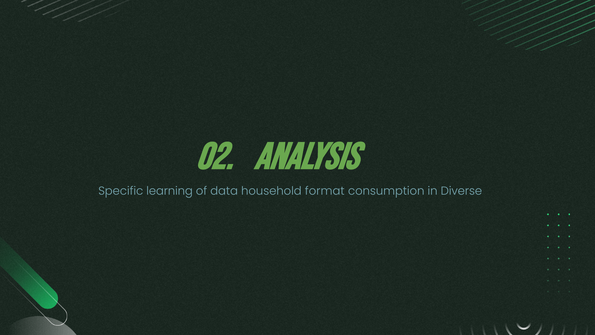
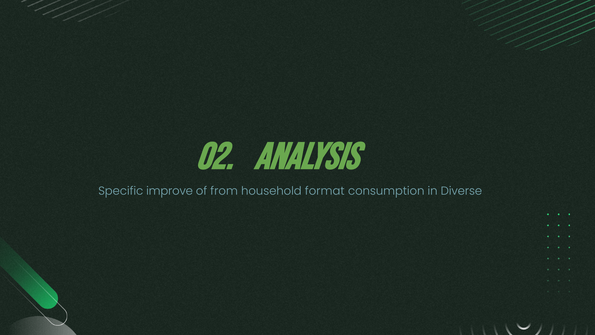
learning: learning -> improve
data: data -> from
